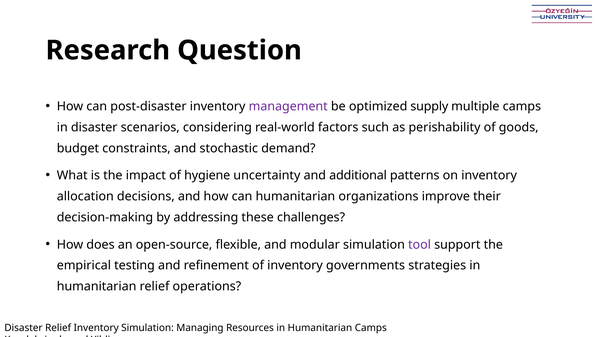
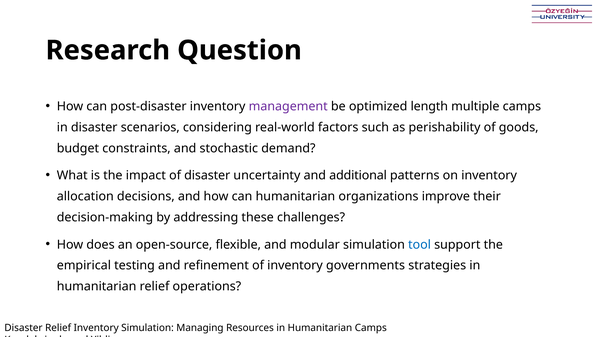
supply: supply -> length
of hygiene: hygiene -> disaster
tool colour: purple -> blue
